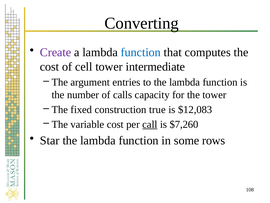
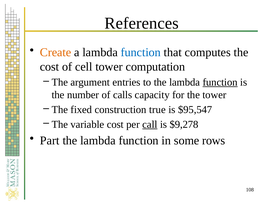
Converting: Converting -> References
Create colour: purple -> orange
intermediate: intermediate -> computation
function at (220, 82) underline: none -> present
$12,083: $12,083 -> $95,547
$7,260: $7,260 -> $9,278
Star: Star -> Part
